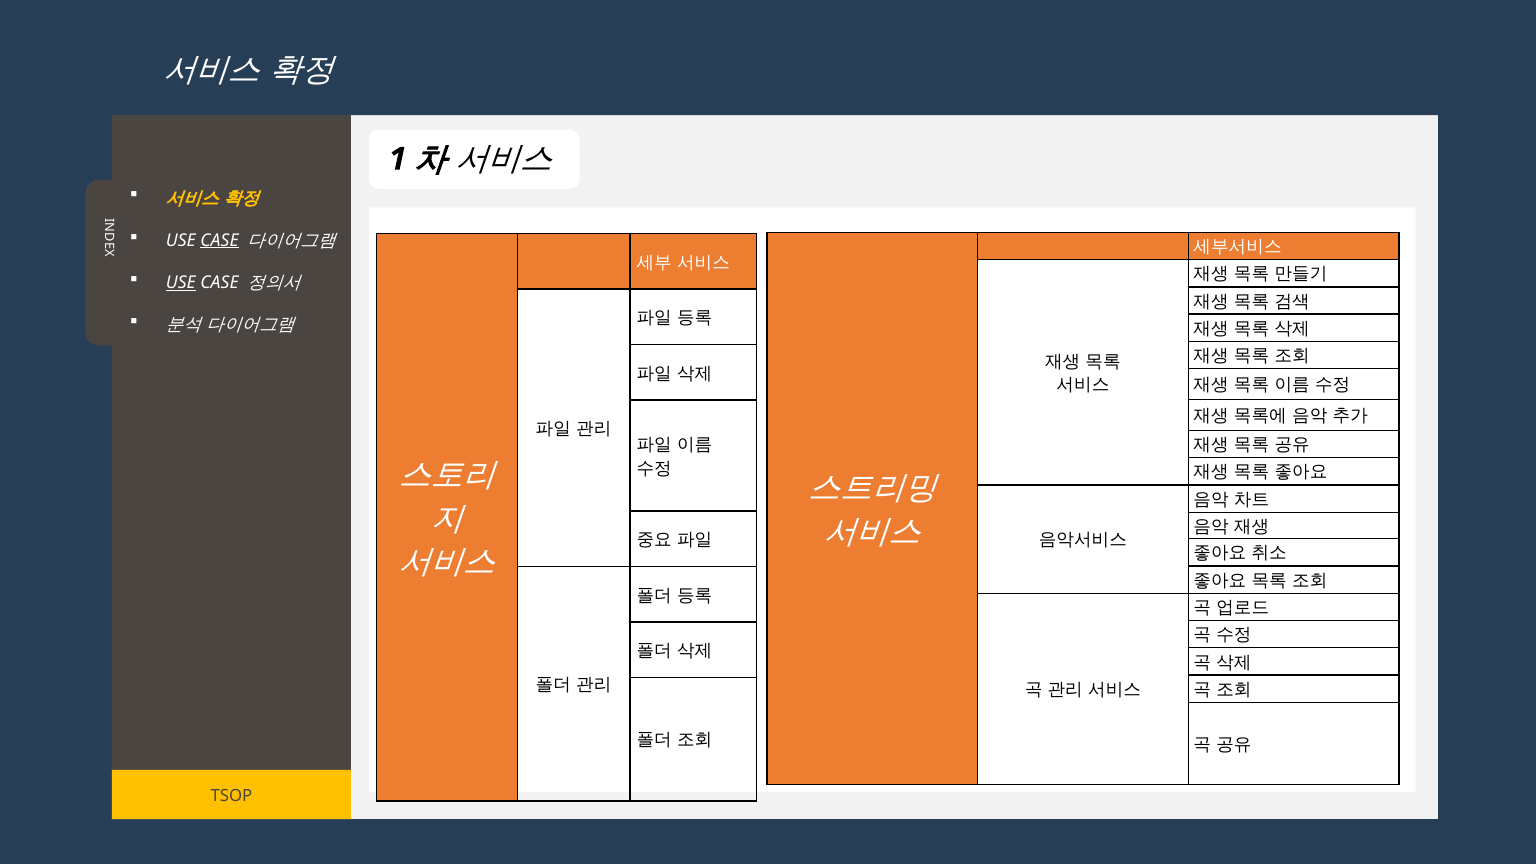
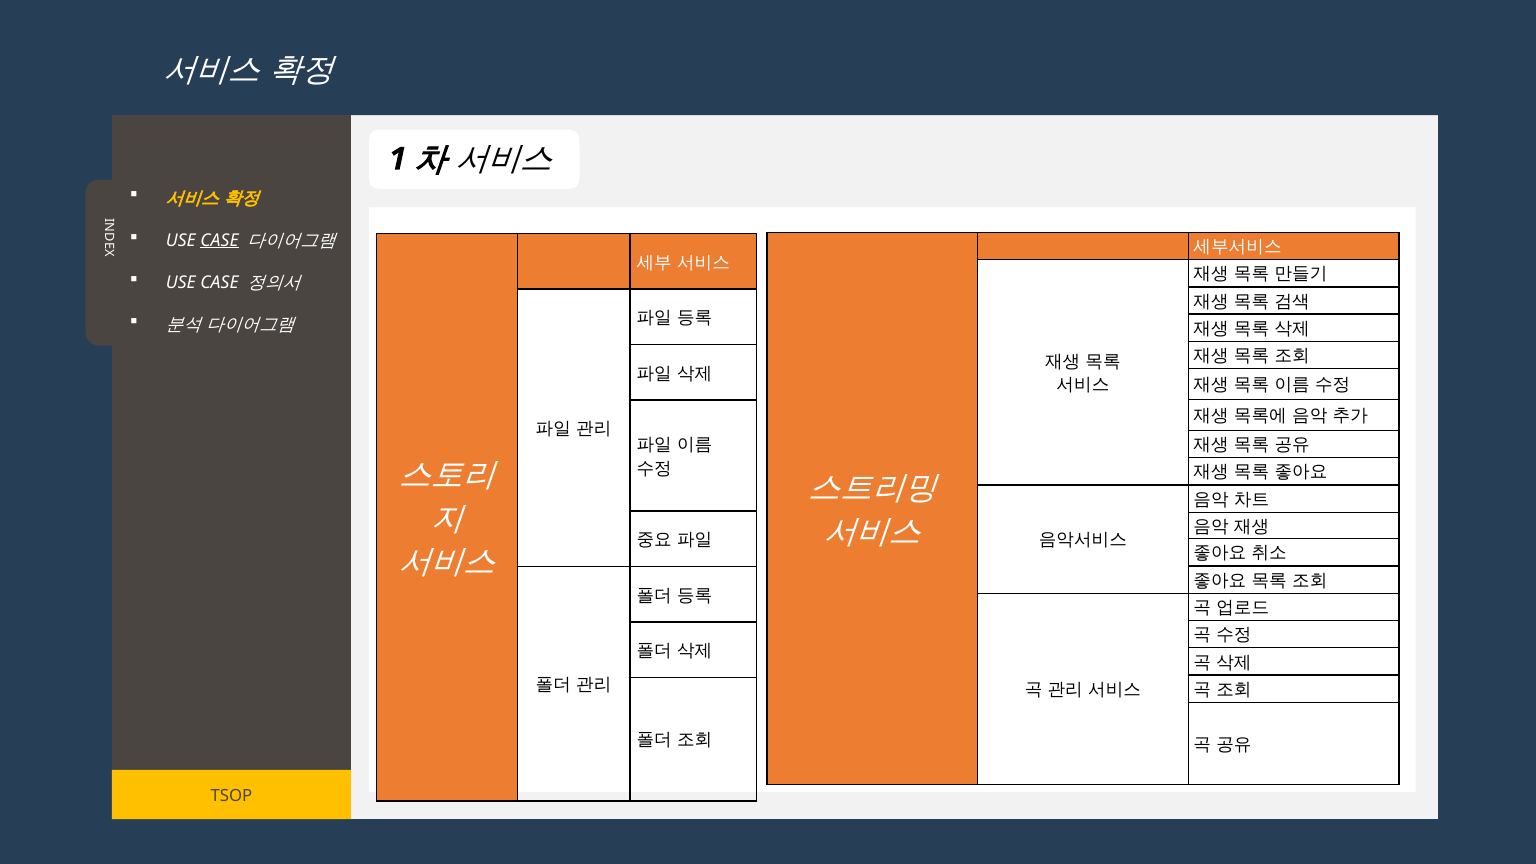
USE at (181, 283) underline: present -> none
